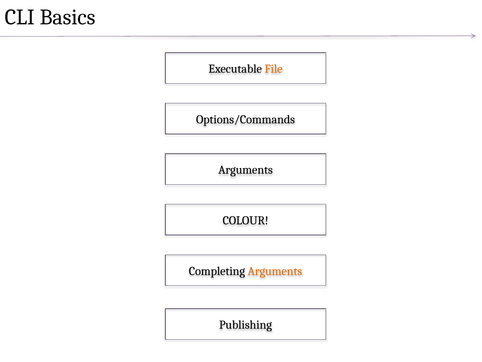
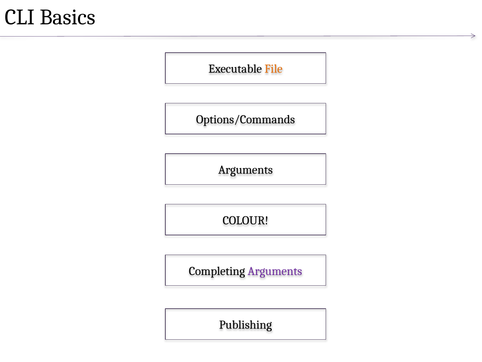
Arguments at (275, 271) colour: orange -> purple
